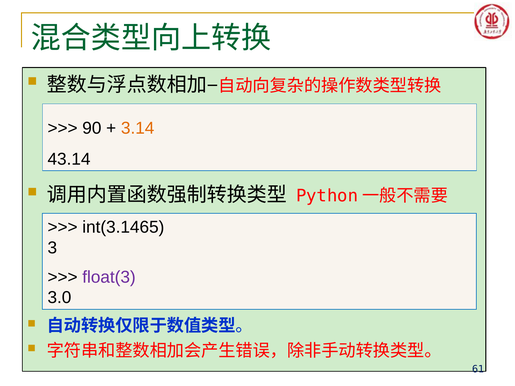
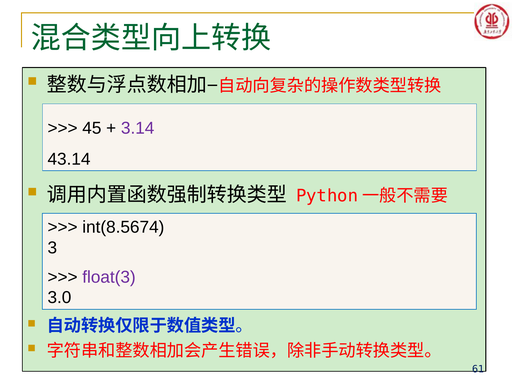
90: 90 -> 45
3.14 colour: orange -> purple
int(3.1465: int(3.1465 -> int(8.5674
